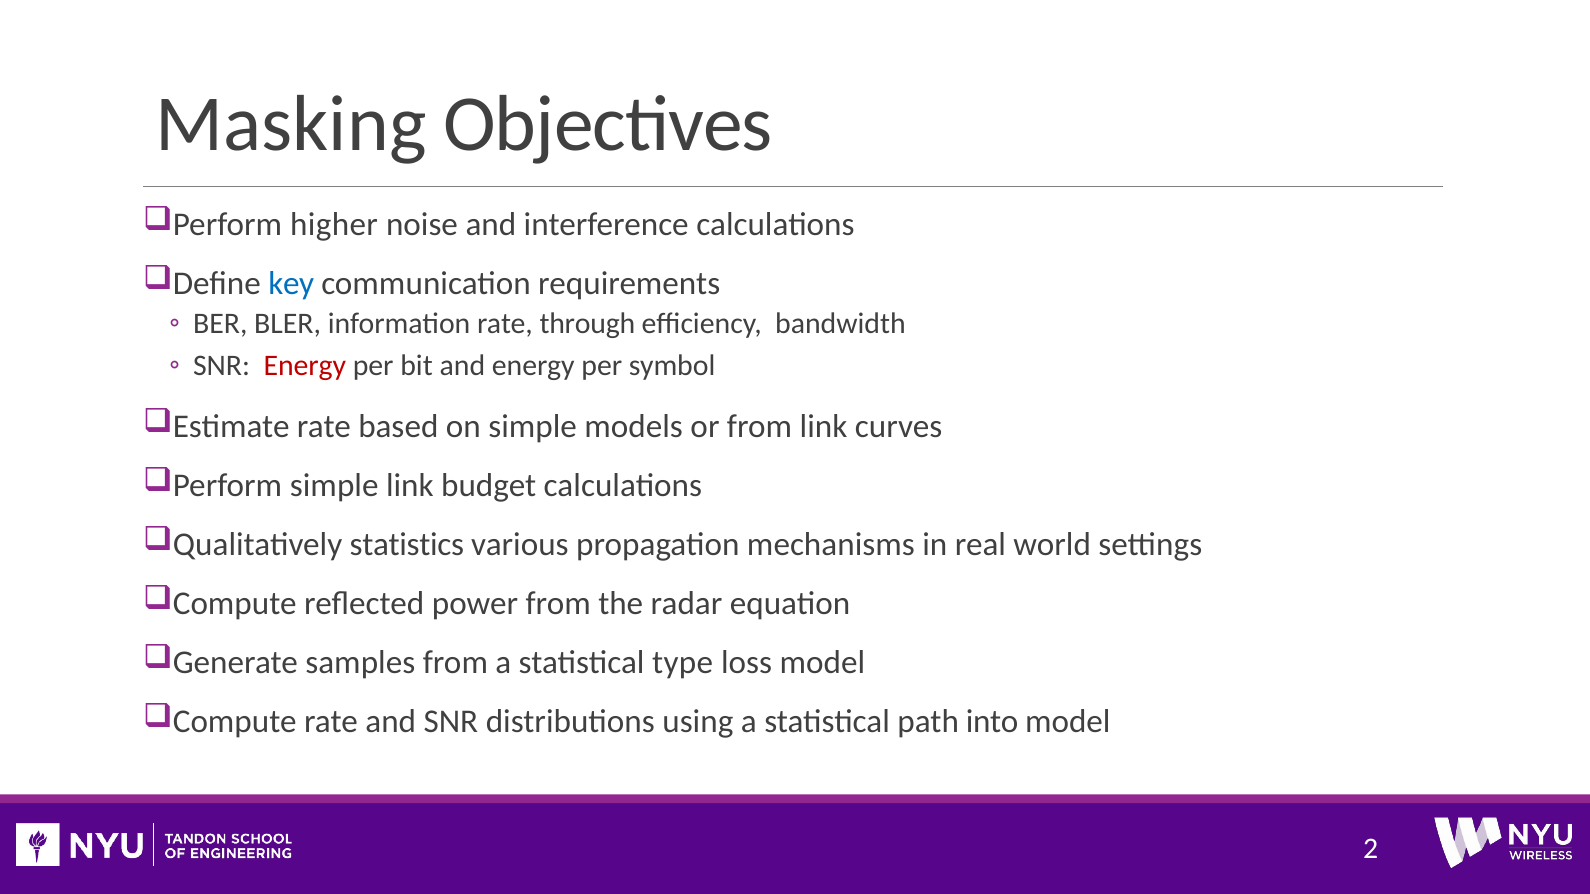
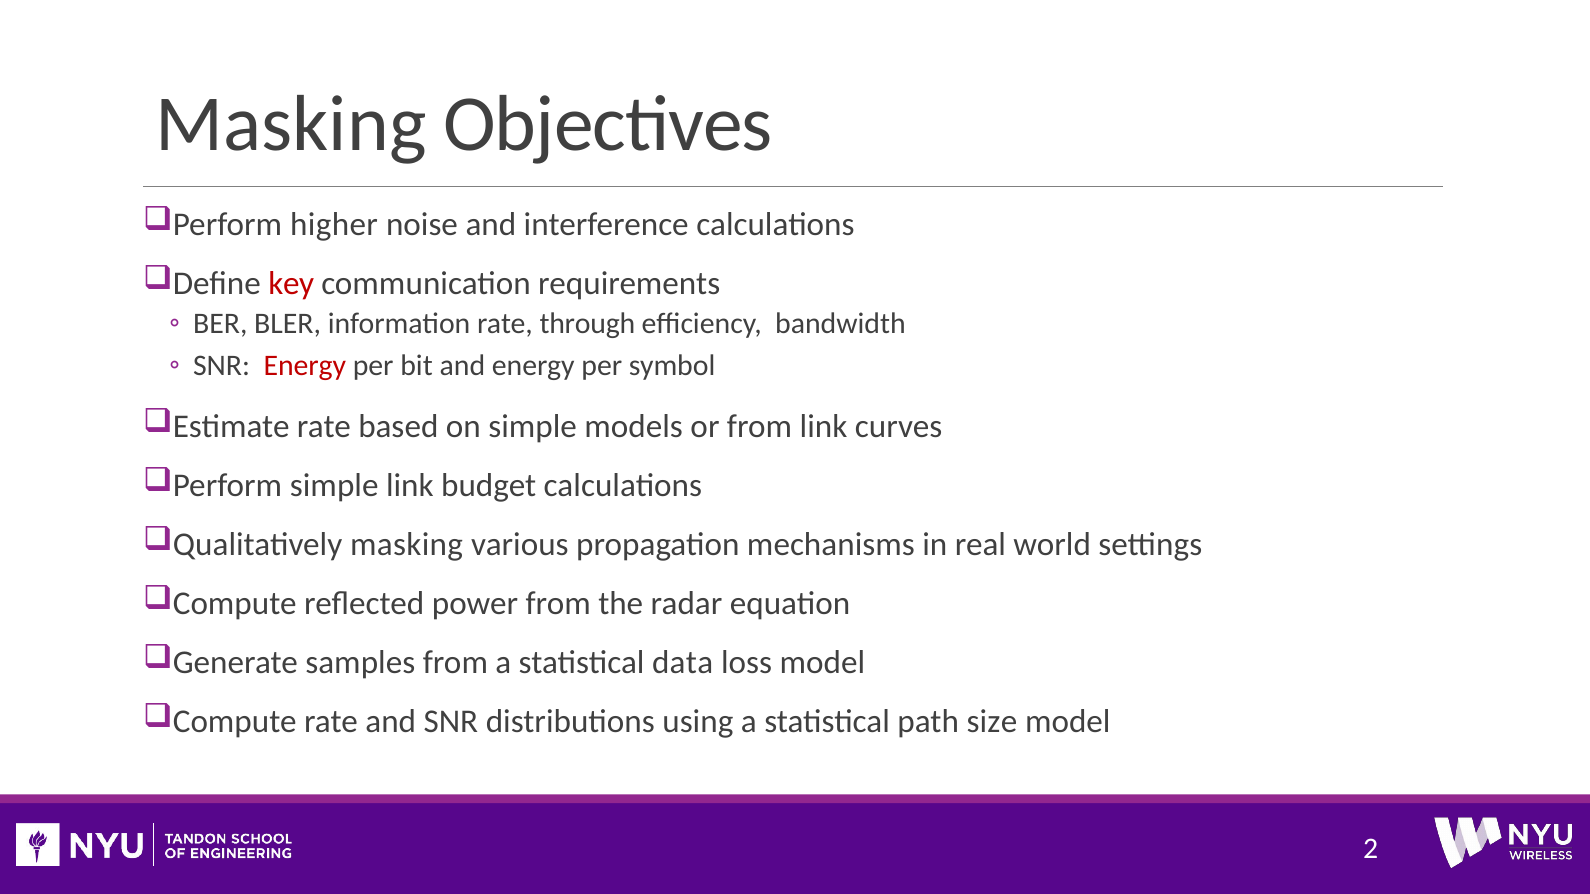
key colour: blue -> red
Qualitatively statistics: statistics -> masking
type: type -> data
into: into -> size
